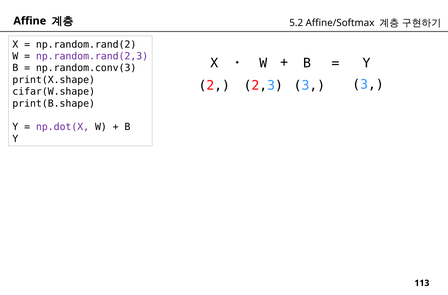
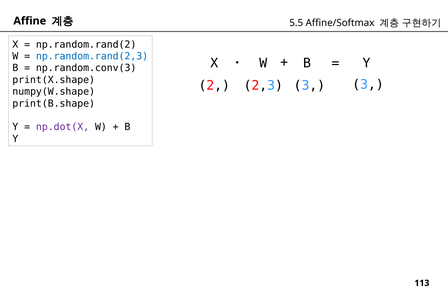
5.2: 5.2 -> 5.5
np.random.rand(2,3 colour: purple -> blue
cifar(W.shape: cifar(W.shape -> numpy(W.shape
